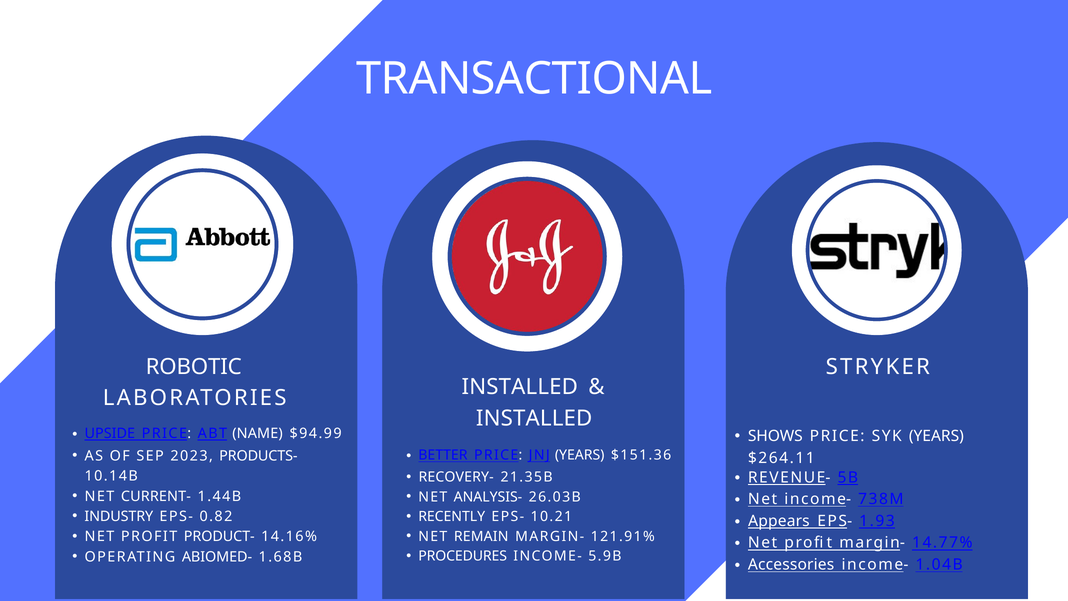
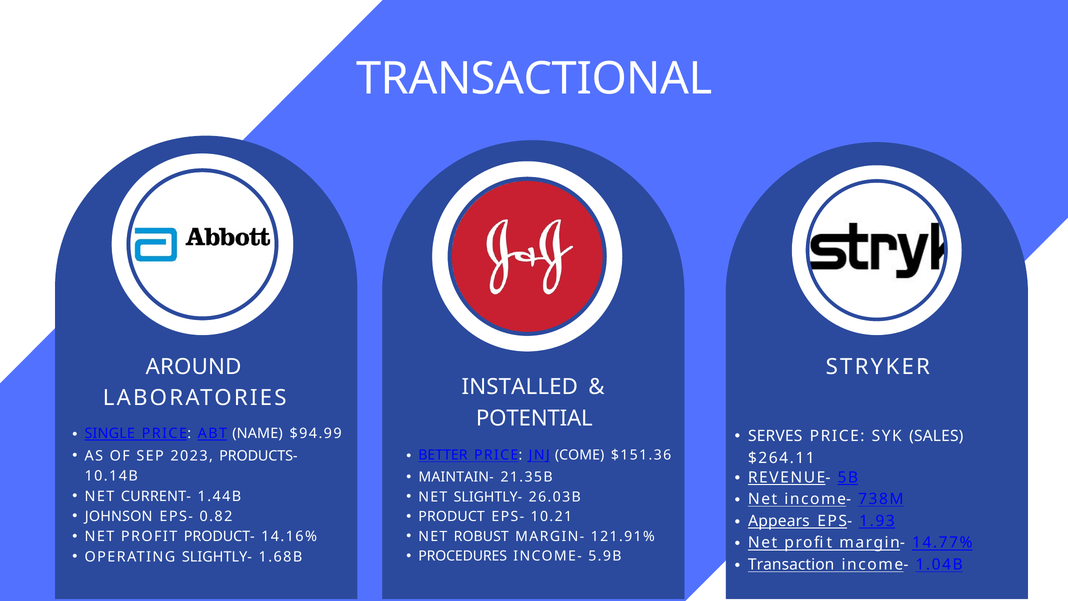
ROBOTIC: ROBOTIC -> AROUND
INSTALLED at (534, 418): INSTALLED -> POTENTIAL
UPSIDE: UPSIDE -> SINGLE
SHOWS: SHOWS -> SERVES
SYK YEARS: YEARS -> SALES
JNJ YEARS: YEARS -> COME
RECOVERY-: RECOVERY- -> MAINTAIN-
NET ANALYSIS-: ANALYSIS- -> SLIGHTLY-
INDUSTRY: INDUSTRY -> JOHNSON
RECENTLY: RECENTLY -> PRODUCT
REMAIN: REMAIN -> ROBUST
OPERATING ABIOMED-: ABIOMED- -> SLIGHTLY-
Accessories: Accessories -> Transaction
